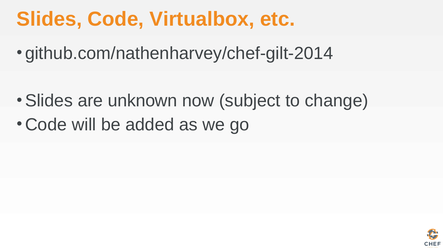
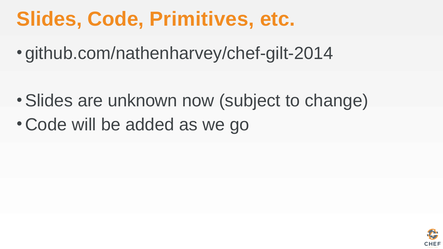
Virtualbox: Virtualbox -> Primitives
